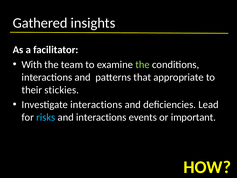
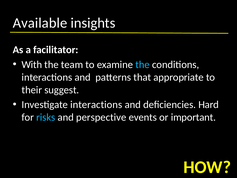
Gathered: Gathered -> Available
the at (143, 64) colour: light green -> light blue
stickies: stickies -> suggest
Lead: Lead -> Hard
and interactions: interactions -> perspective
